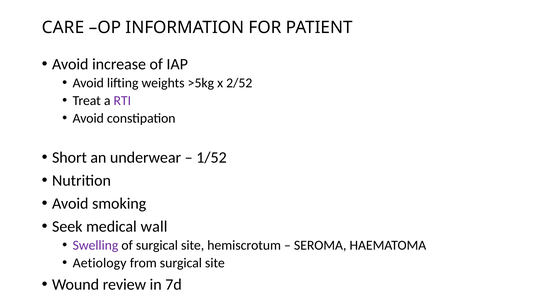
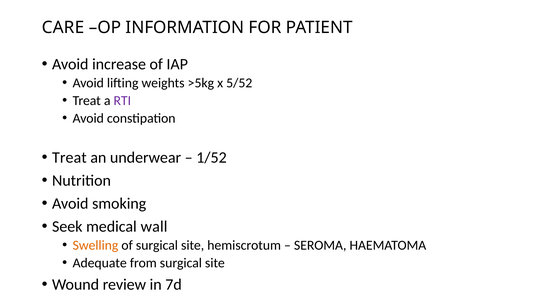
2/52: 2/52 -> 5/52
Short at (69, 158): Short -> Treat
Swelling colour: purple -> orange
Aetiology: Aetiology -> Adequate
